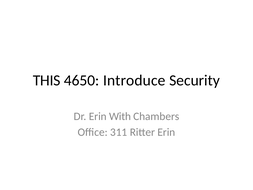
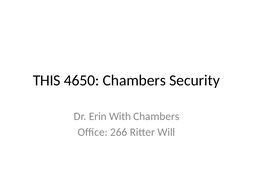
4650 Introduce: Introduce -> Chambers
311: 311 -> 266
Ritter Erin: Erin -> Will
